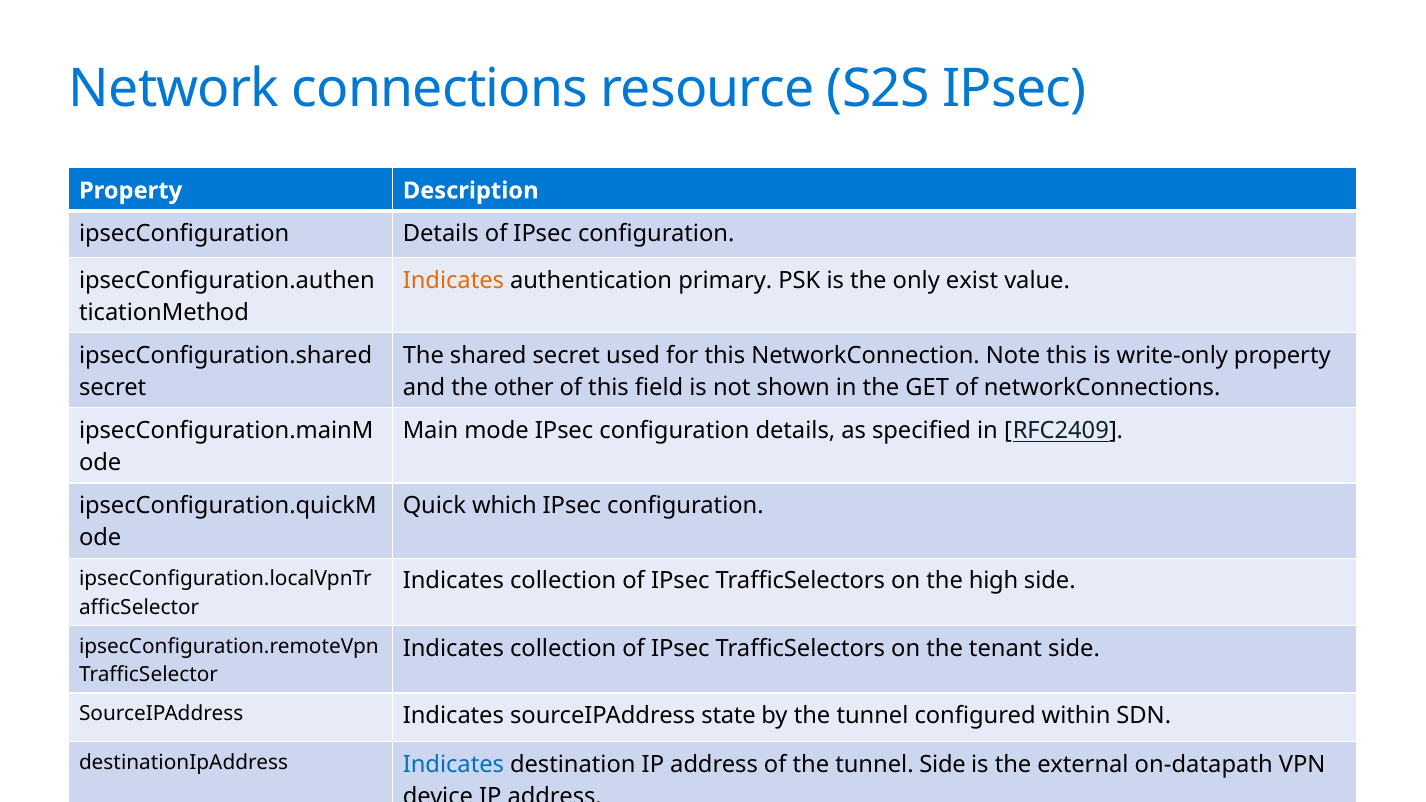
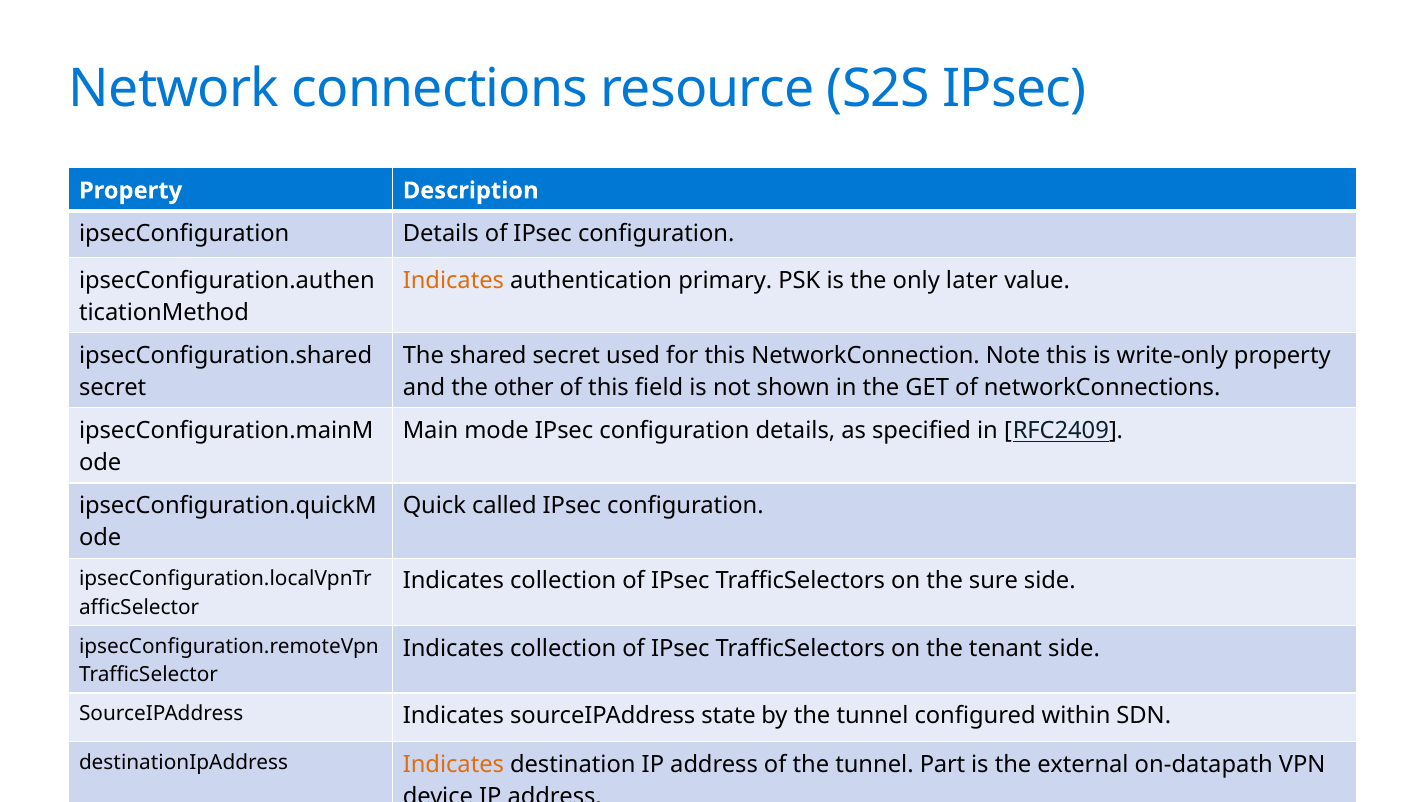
exist: exist -> later
which: which -> called
high: high -> sure
Indicates at (453, 765) colour: blue -> orange
tunnel Side: Side -> Part
